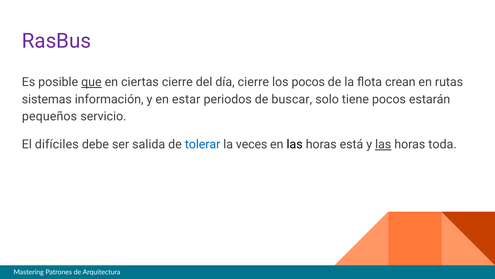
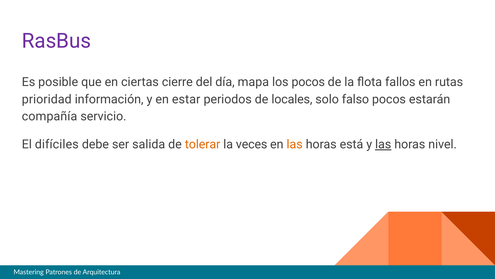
que underline: present -> none
día cierre: cierre -> mapa
crean: crean -> fallos
sistemas: sistemas -> prioridad
buscar: buscar -> locales
tiene: tiene -> falso
pequeños: pequeños -> compañía
tolerar colour: blue -> orange
las at (295, 144) colour: black -> orange
toda: toda -> nivel
